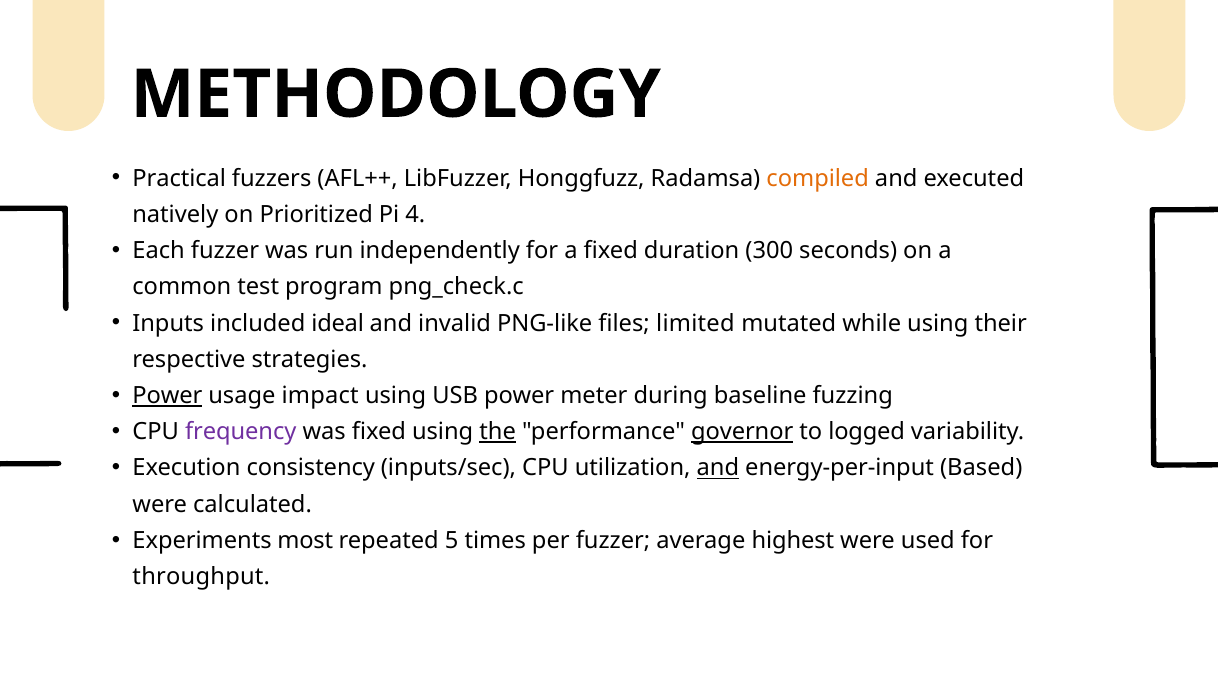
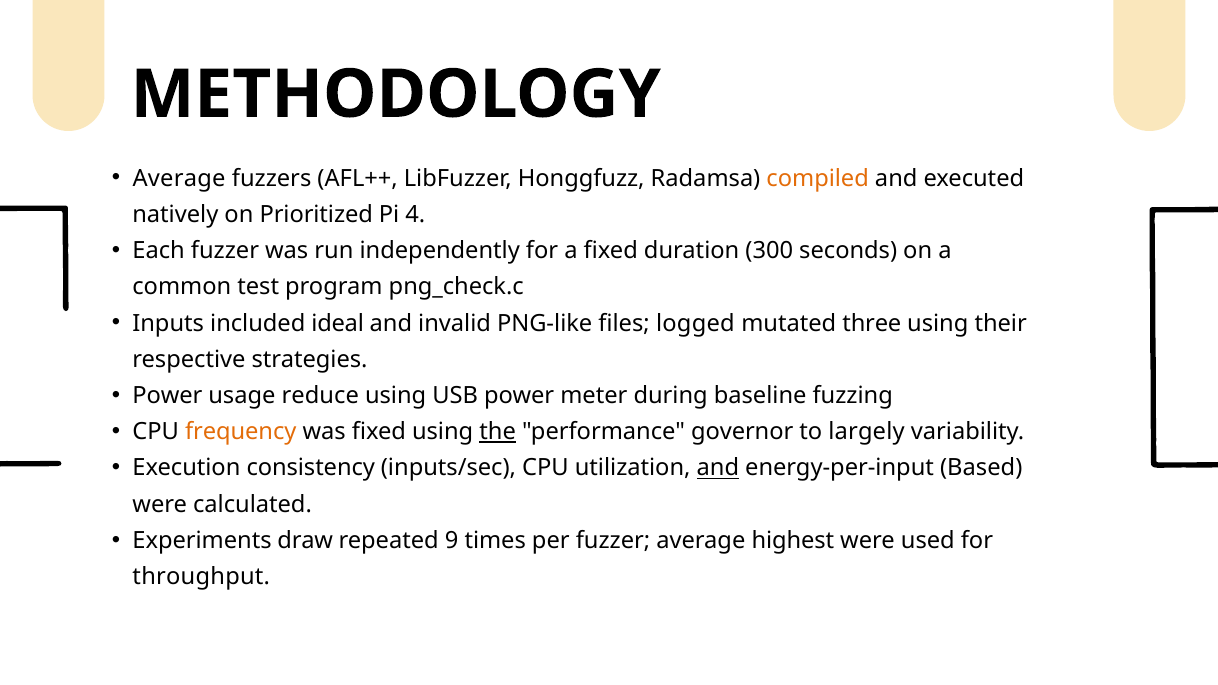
Practical at (179, 178): Practical -> Average
limited: limited -> logged
while: while -> three
Power at (167, 396) underline: present -> none
impact: impact -> reduce
frequency colour: purple -> orange
governor underline: present -> none
logged: logged -> largely
most: most -> draw
5: 5 -> 9
